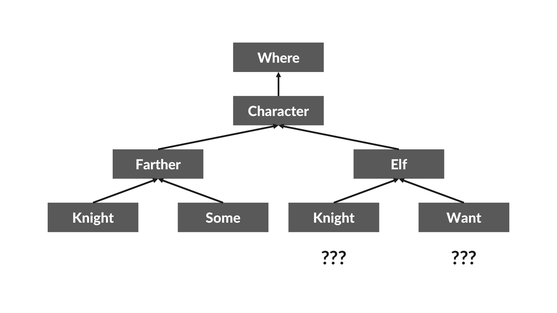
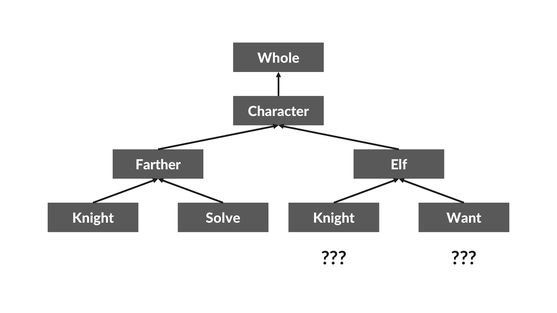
Where: Where -> Whole
Some: Some -> Solve
